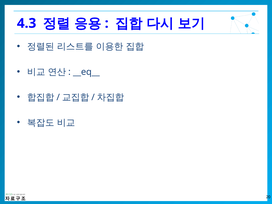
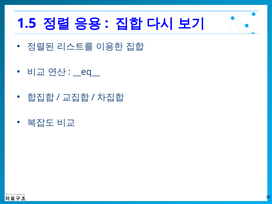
4.3: 4.3 -> 1.5
